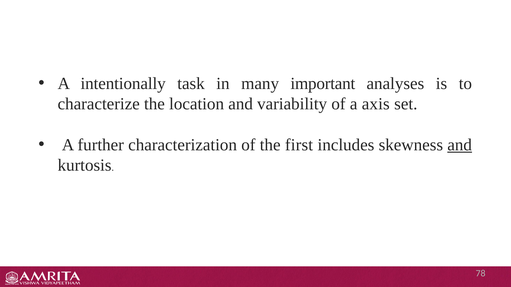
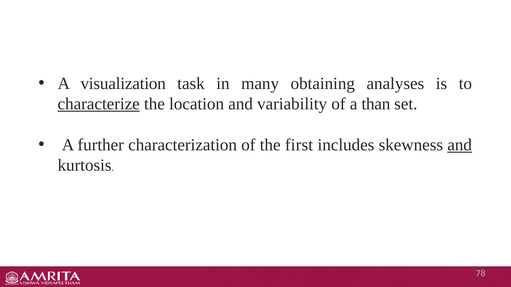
intentionally: intentionally -> visualization
important: important -> obtaining
characterize underline: none -> present
axis: axis -> than
